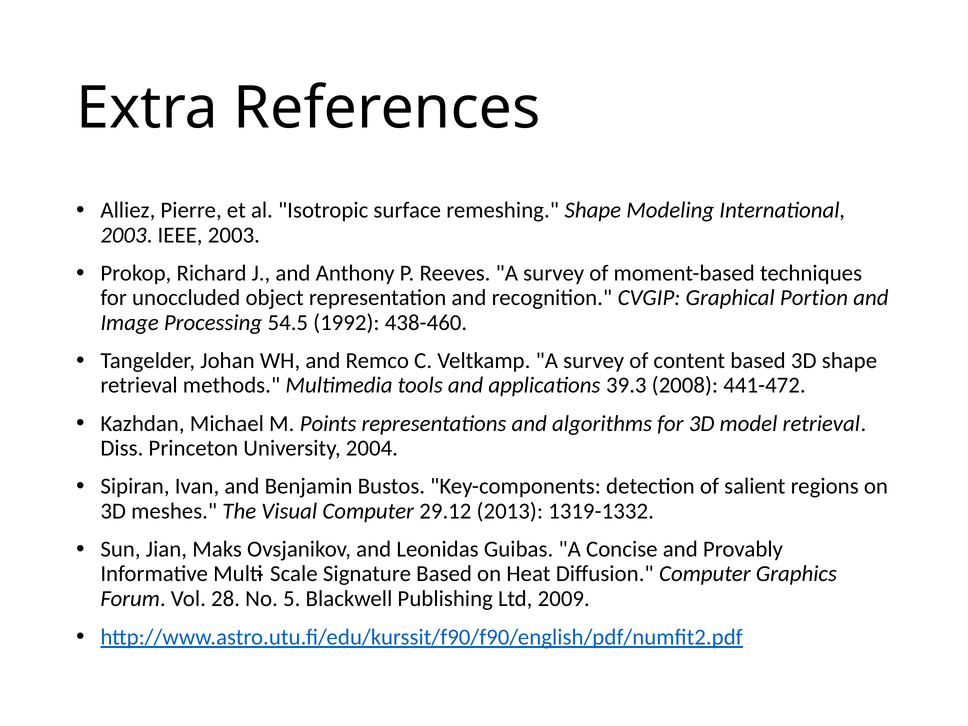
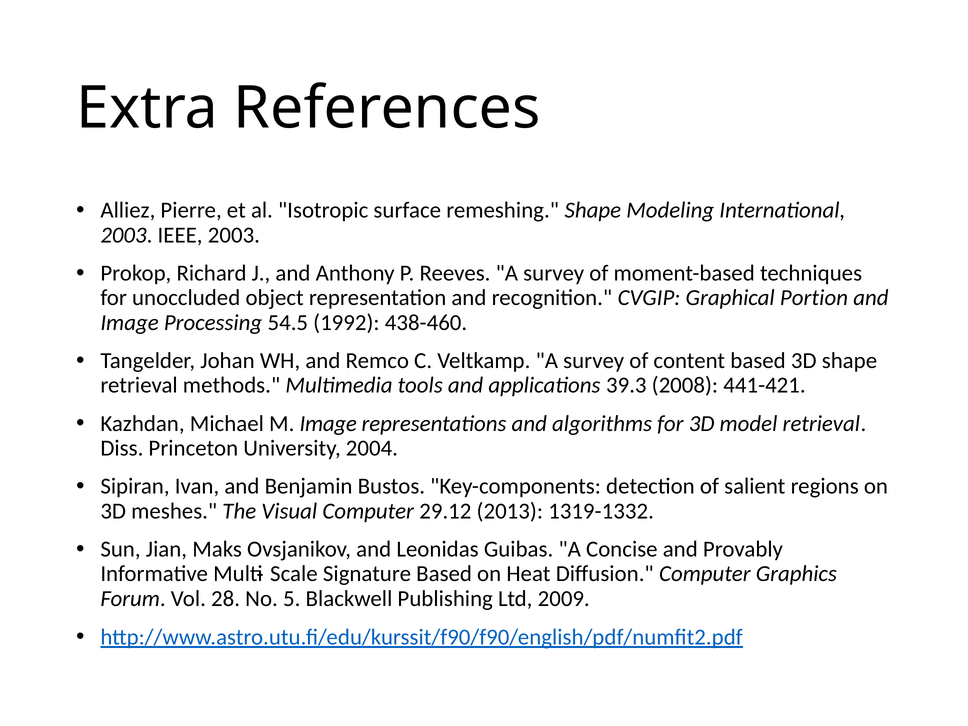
441-472: 441-472 -> 441-421
M Points: Points -> Image
